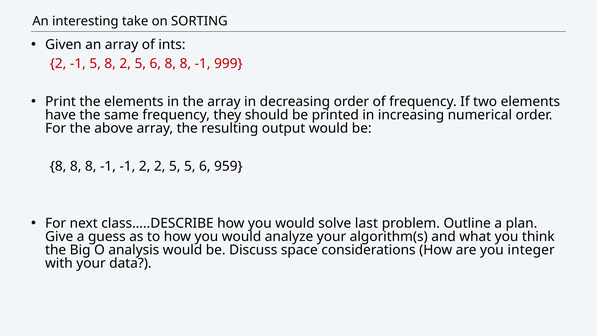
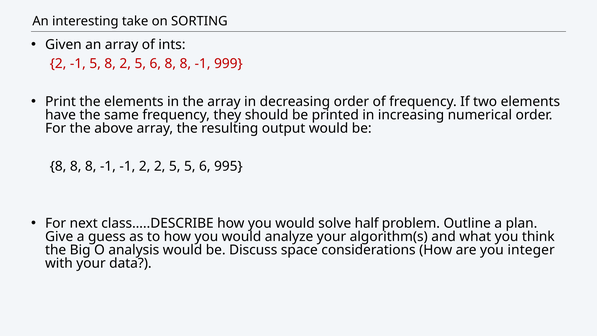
959: 959 -> 995
last: last -> half
